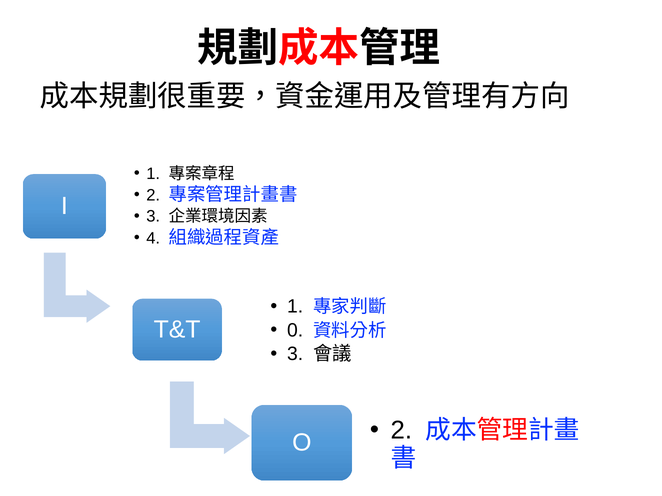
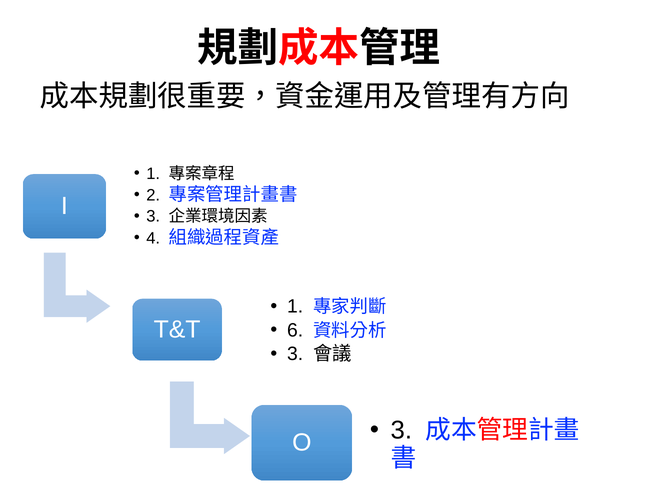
0: 0 -> 6
2 at (401, 431): 2 -> 3
